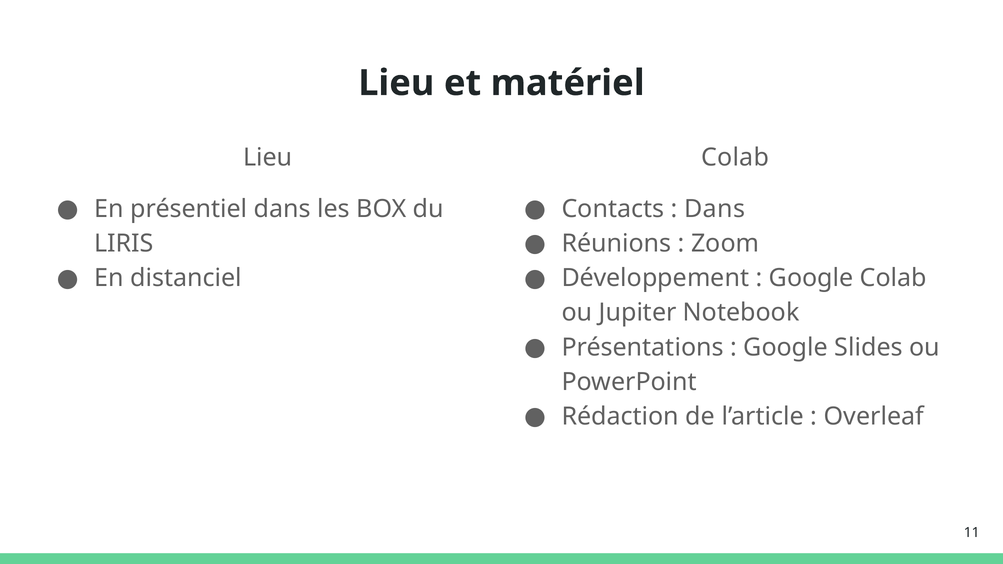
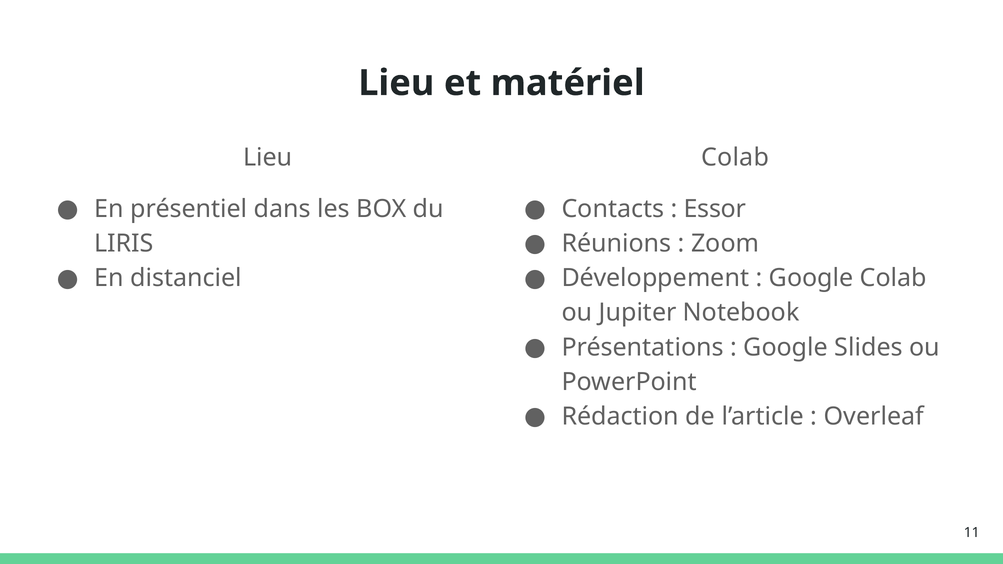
Dans at (715, 209): Dans -> Essor
